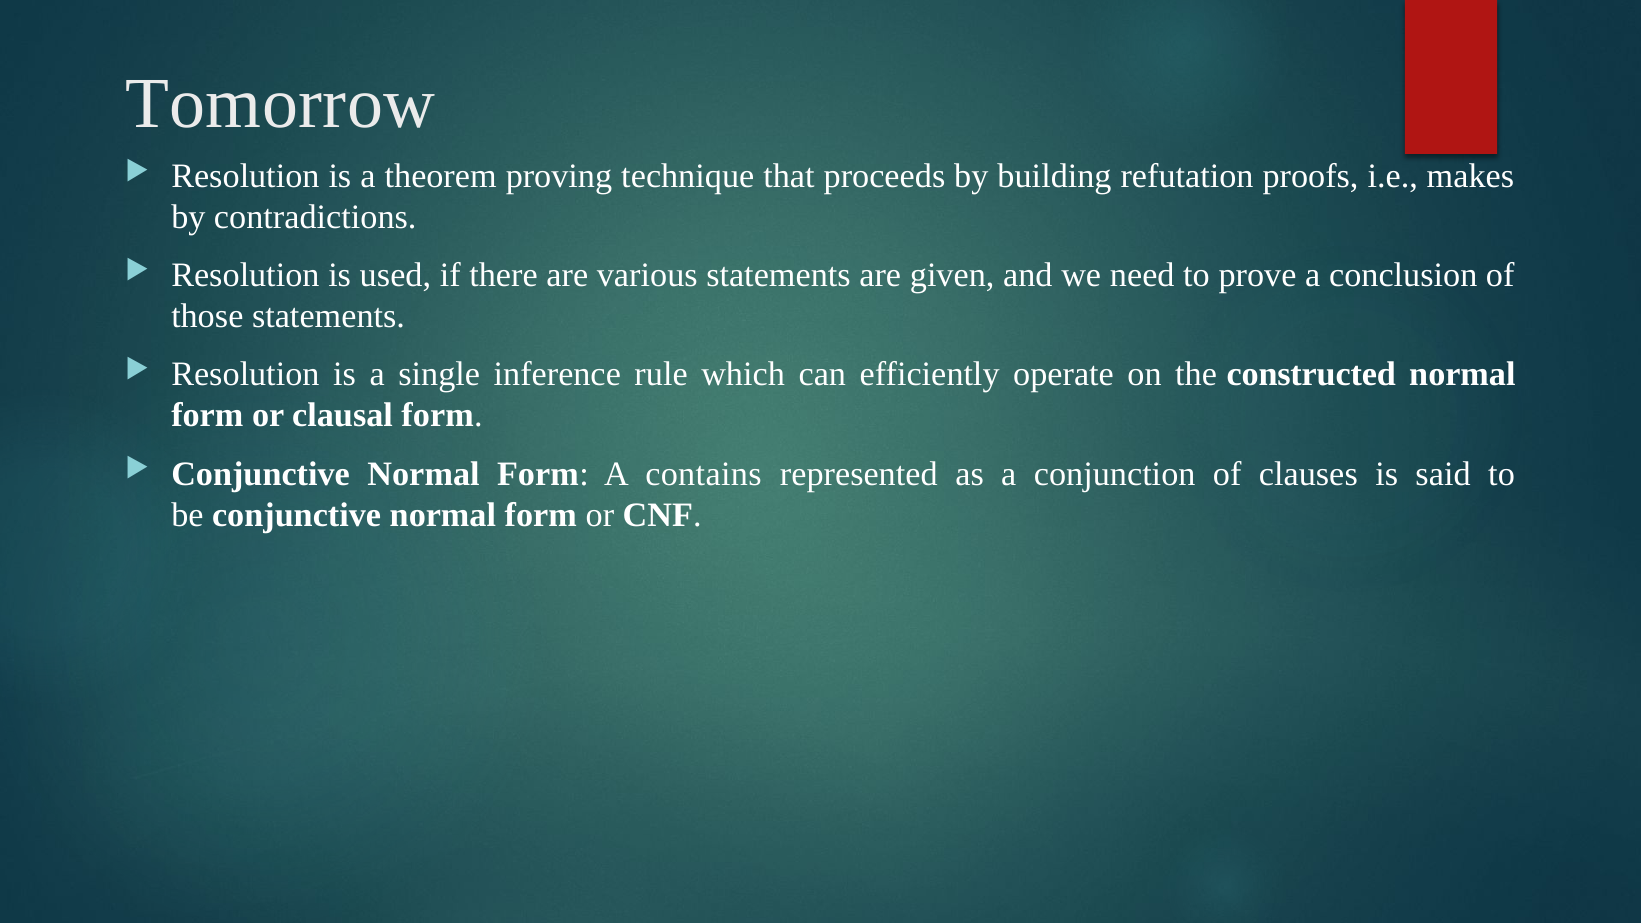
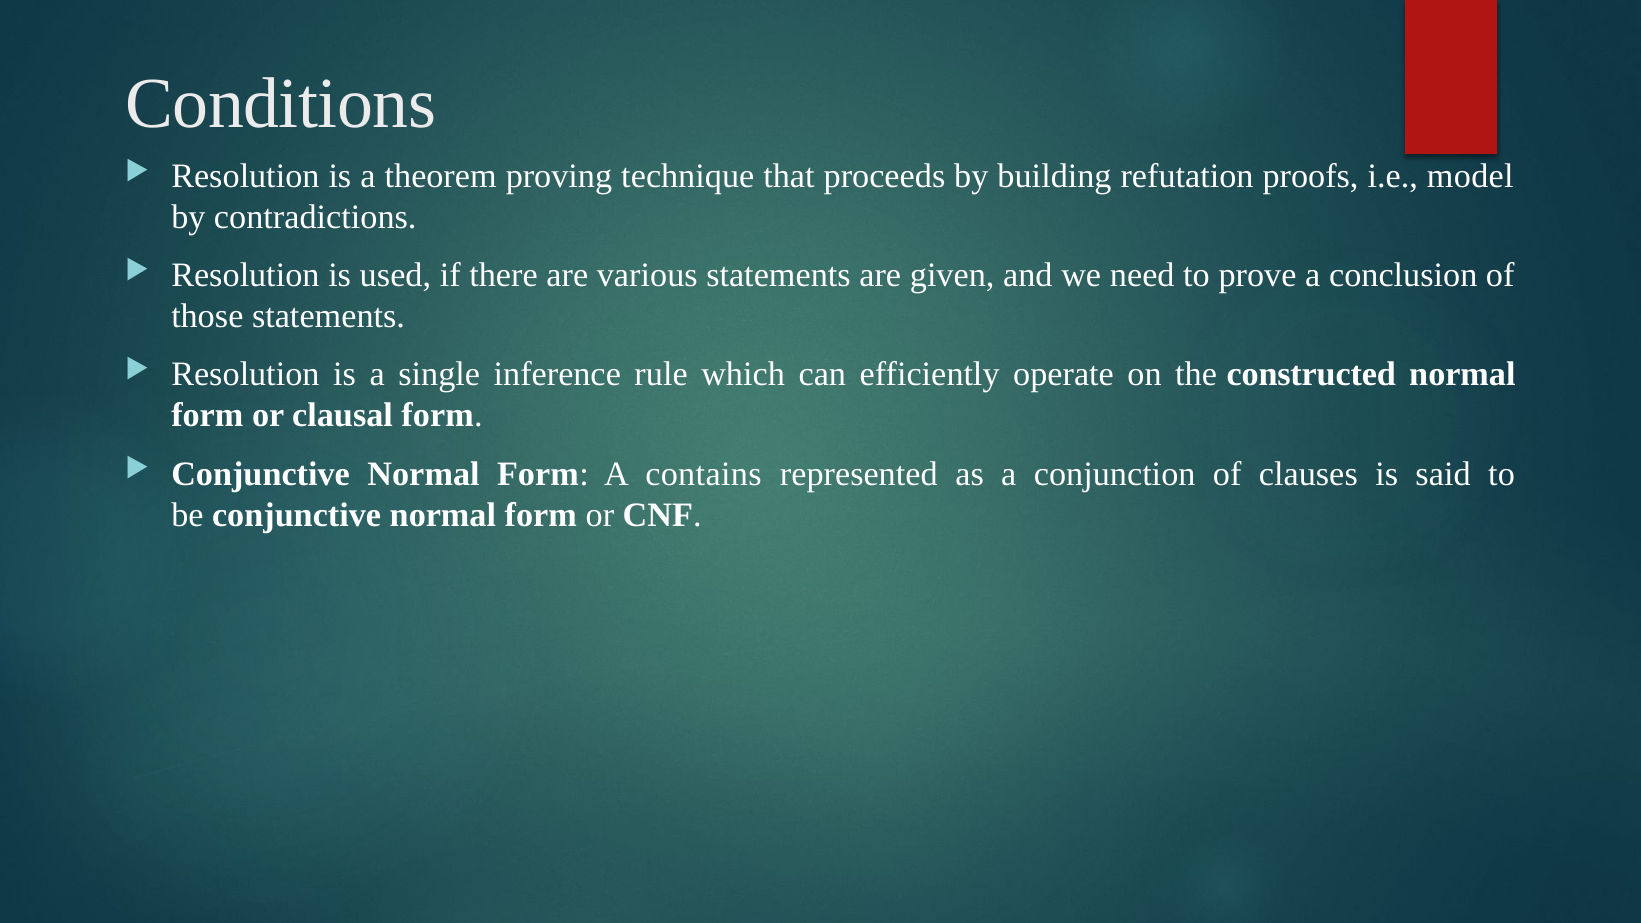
Tomorrow: Tomorrow -> Conditions
makes: makes -> model
